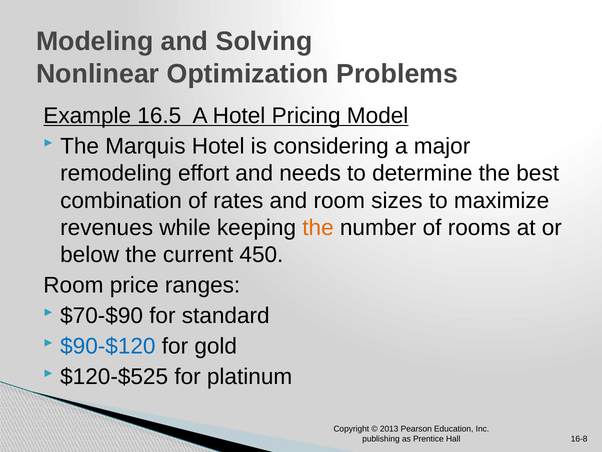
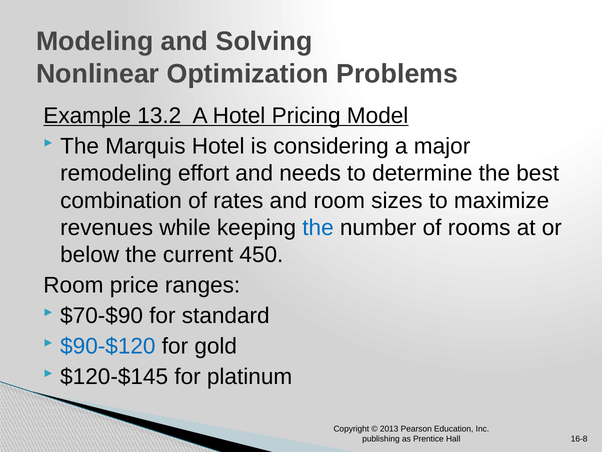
16.5: 16.5 -> 13.2
the at (318, 227) colour: orange -> blue
$120-$525: $120-$525 -> $120-$145
